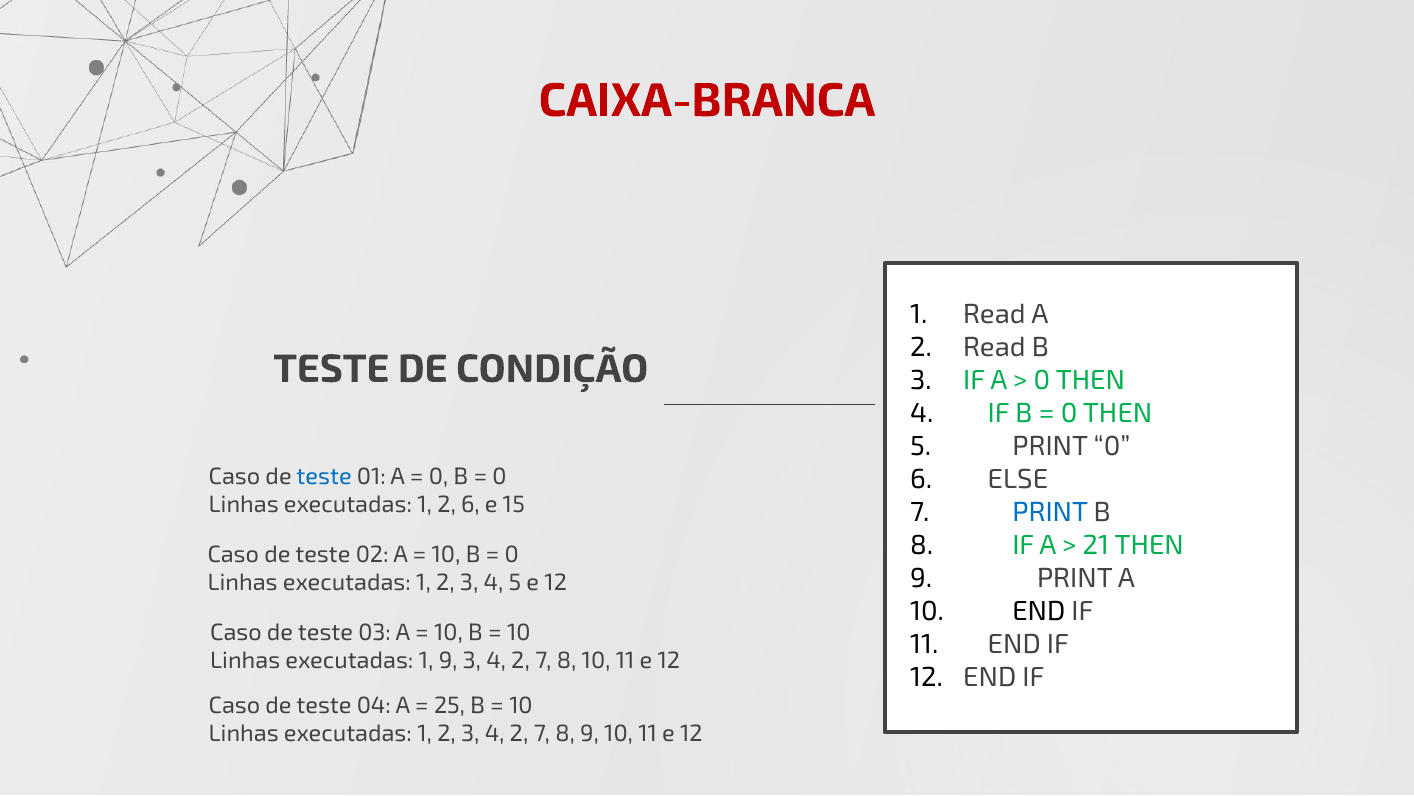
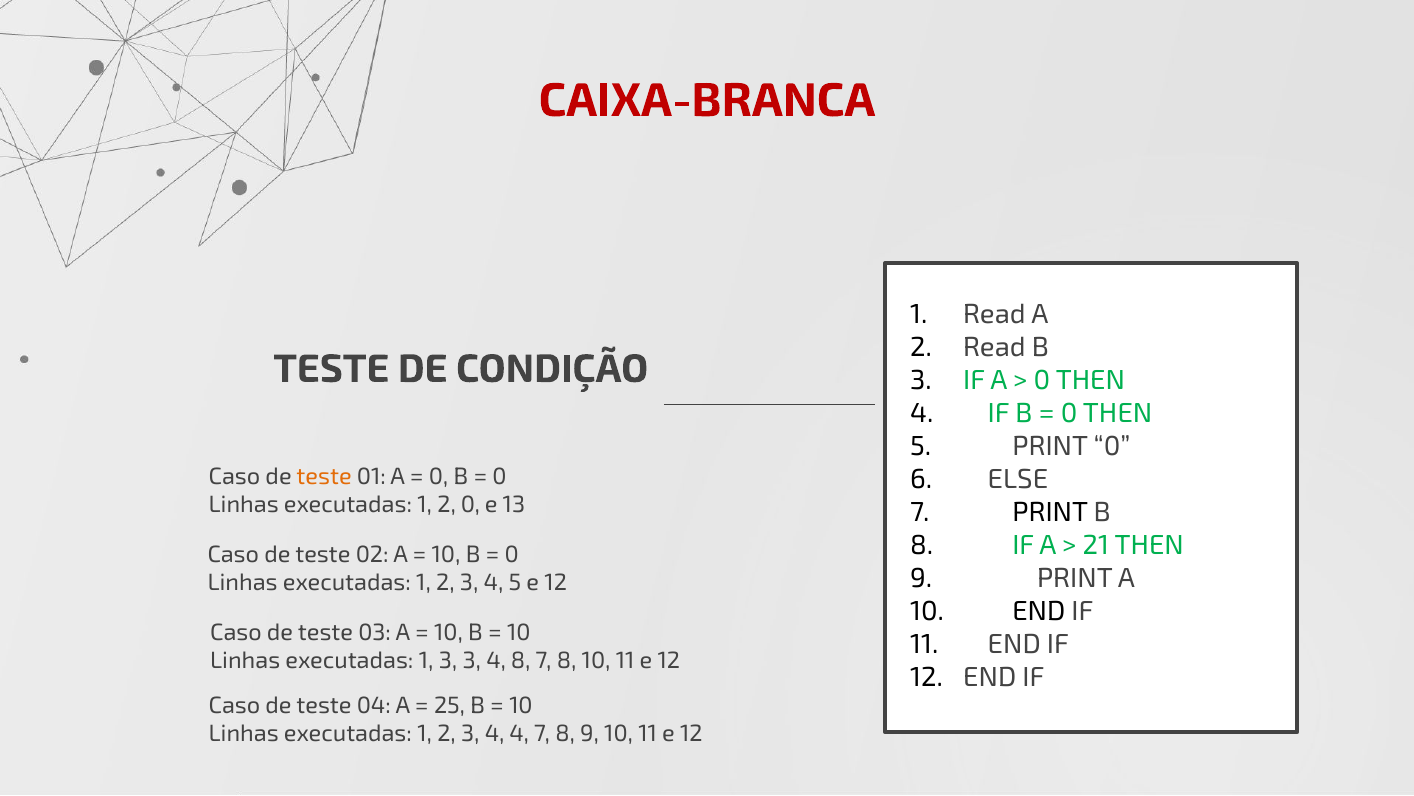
teste at (324, 476) colour: blue -> orange
2 6: 6 -> 0
15: 15 -> 13
PRINT at (1050, 512) colour: blue -> black
1 9: 9 -> 3
2 at (521, 660): 2 -> 8
2 3 4 2: 2 -> 4
